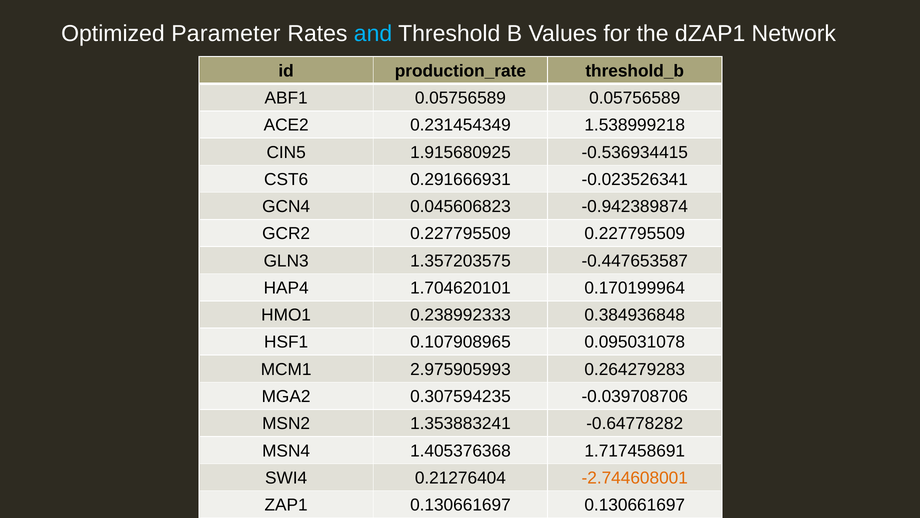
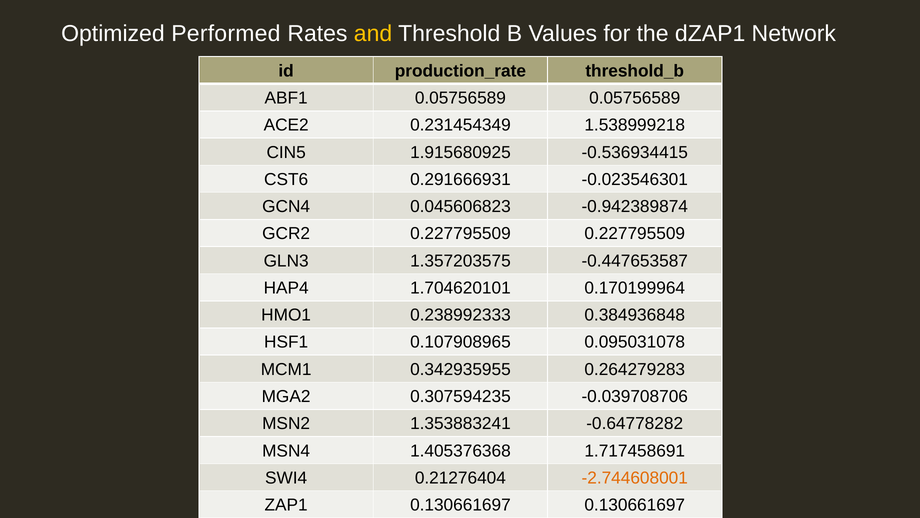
Parameter: Parameter -> Performed
and colour: light blue -> yellow
-0.023526341: -0.023526341 -> -0.023546301
2.975905993: 2.975905993 -> 0.342935955
